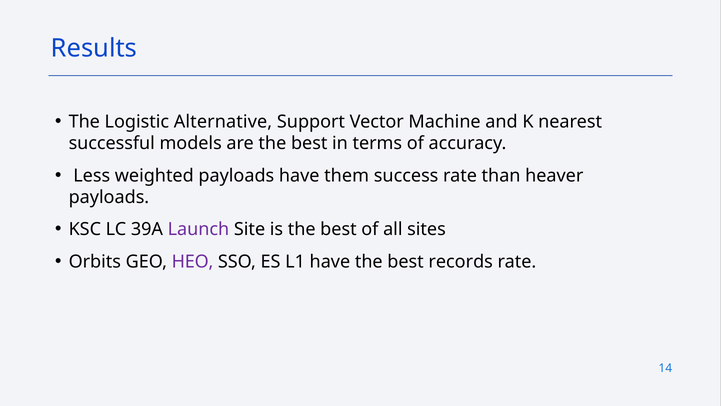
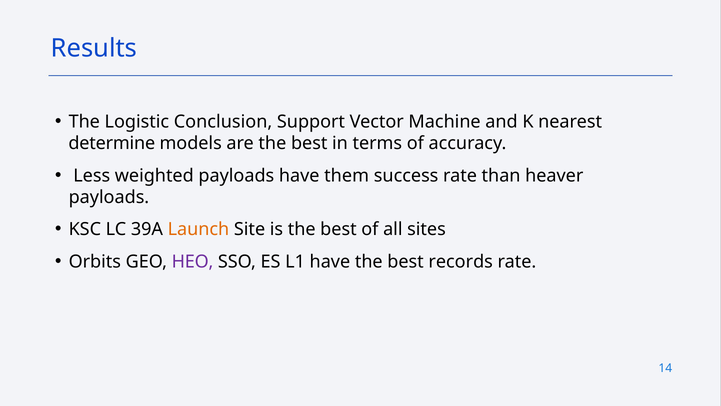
Alternative: Alternative -> Conclusion
successful: successful -> determine
Launch colour: purple -> orange
